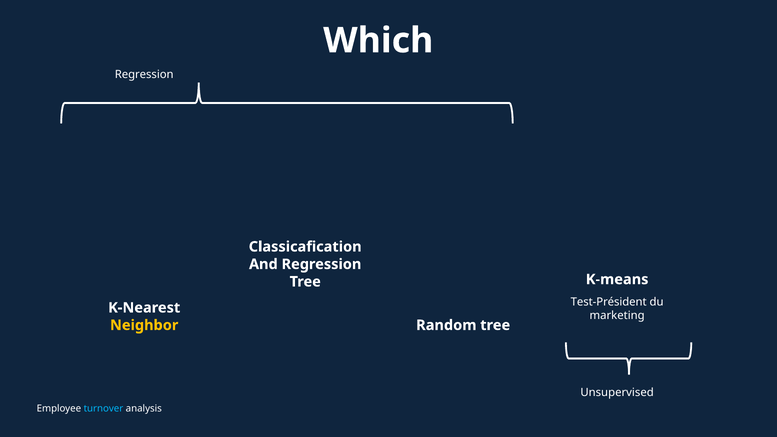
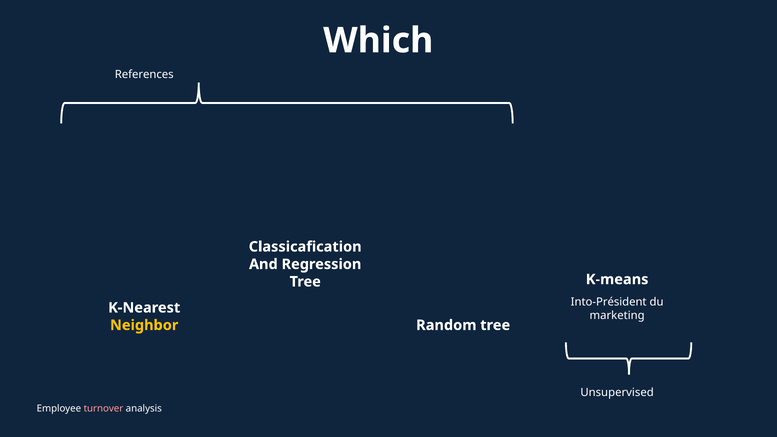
Regression at (144, 75): Regression -> References
Test-Président: Test-Président -> Into-Président
turnover colour: light blue -> pink
